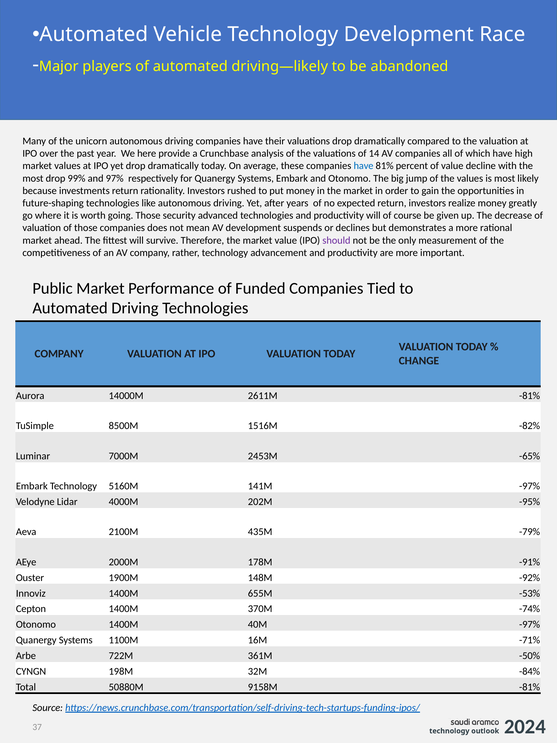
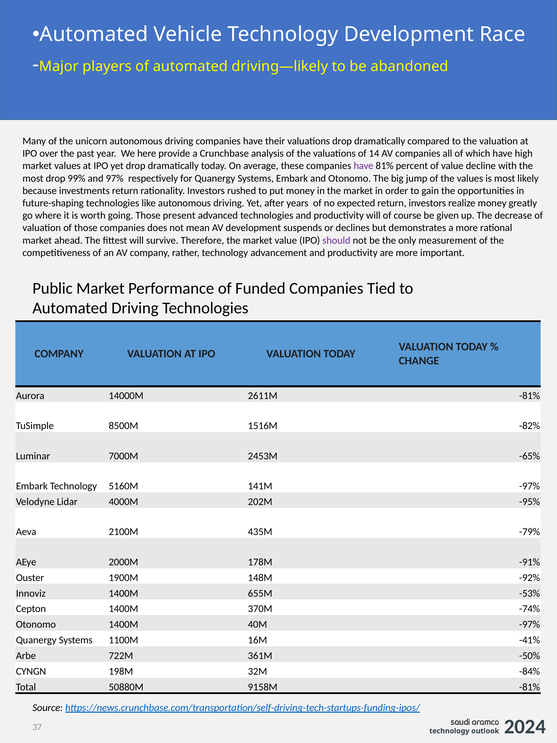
have at (364, 166) colour: blue -> purple
security: security -> present
-71%: -71% -> -41%
